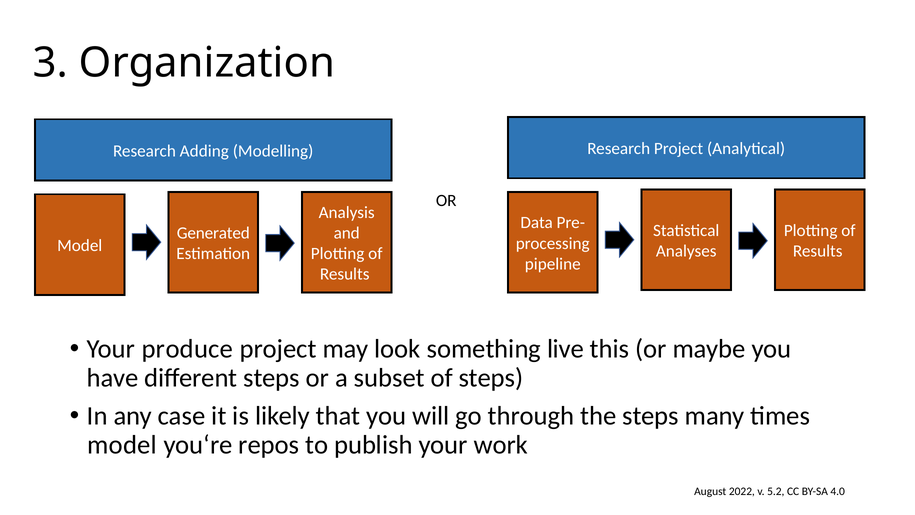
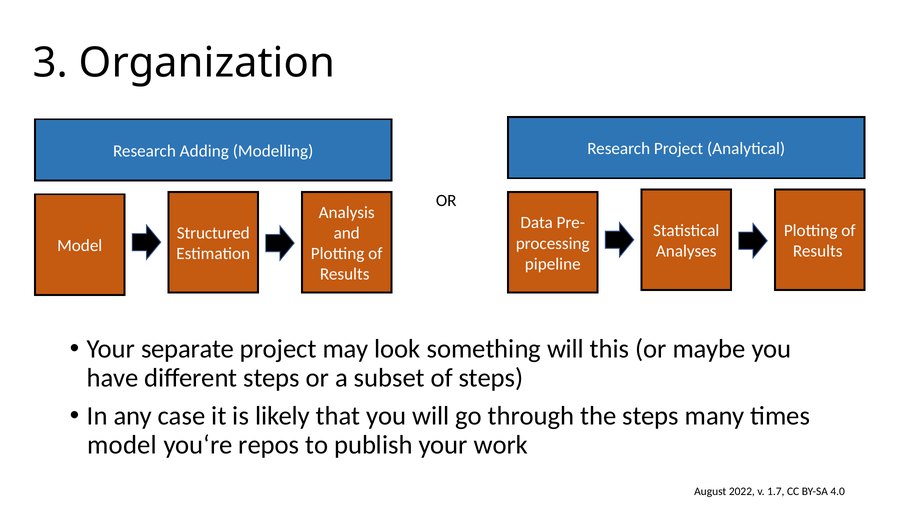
Generated: Generated -> Structured
produce: produce -> separate
something live: live -> will
5.2: 5.2 -> 1.7
